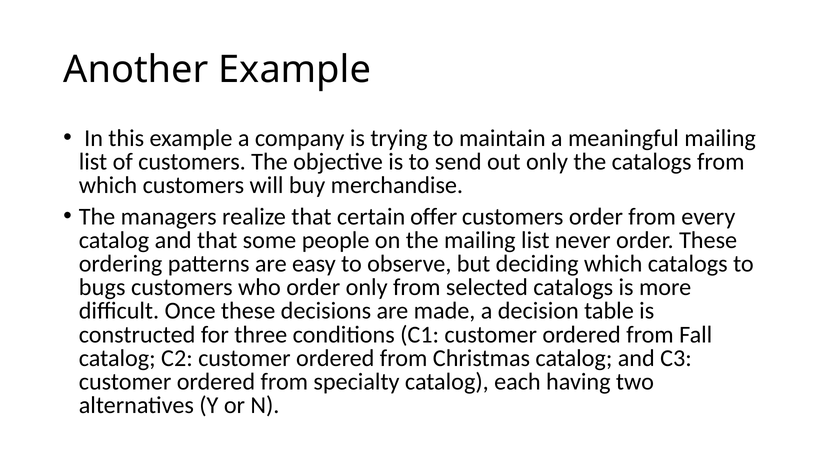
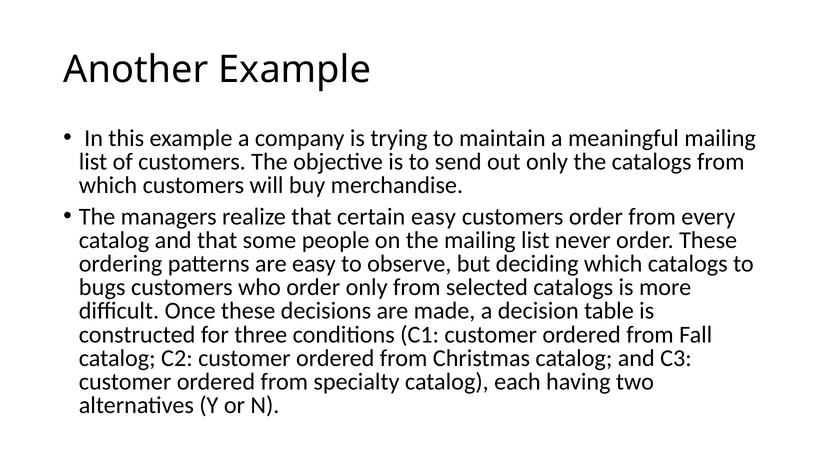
certain offer: offer -> easy
